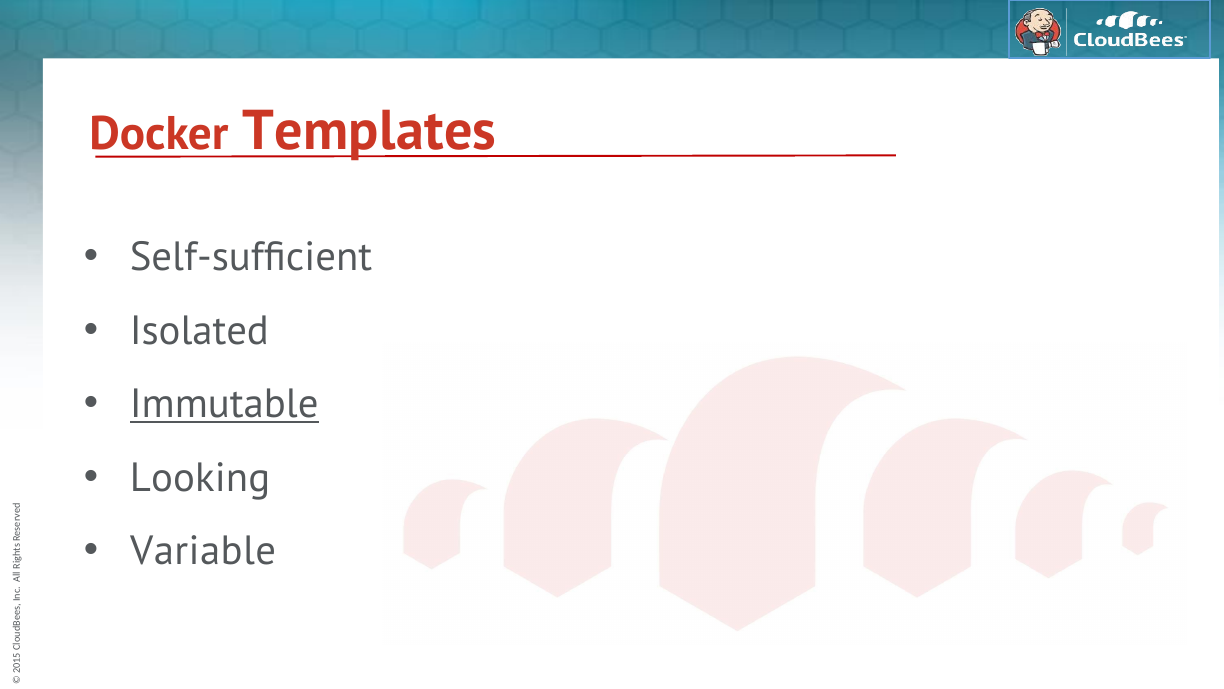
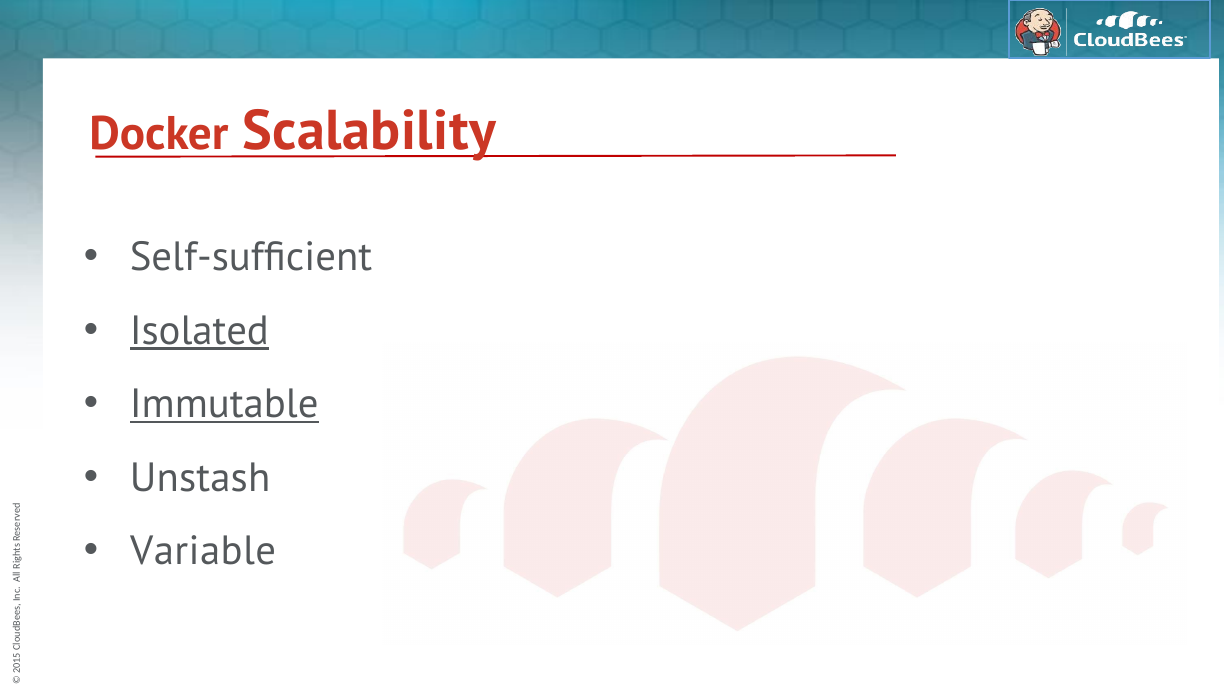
Templates: Templates -> Scalability
Isolated underline: none -> present
Looking: Looking -> Unstash
